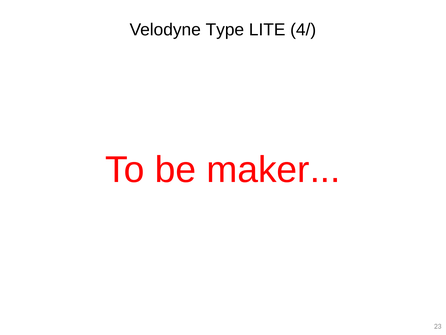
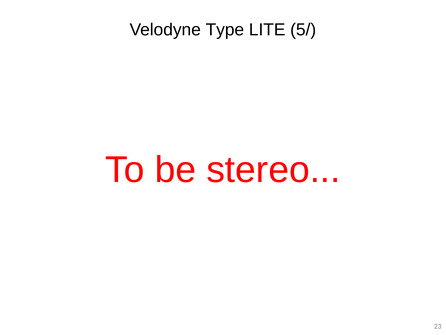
4/: 4/ -> 5/
maker: maker -> stereo
